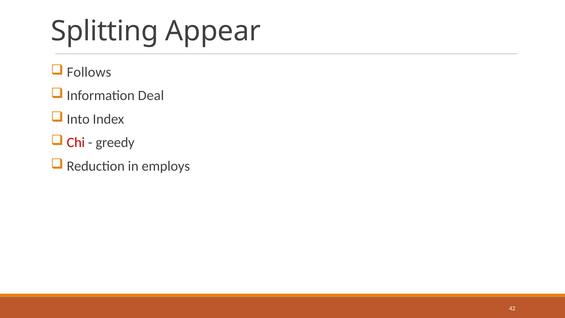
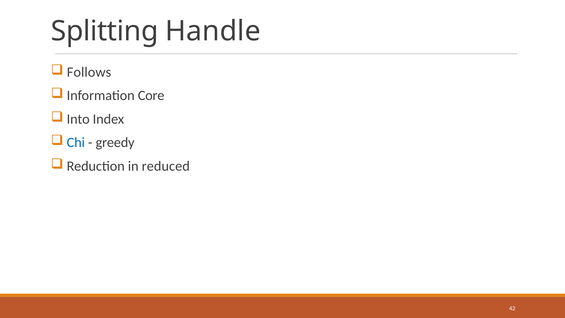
Appear: Appear -> Handle
Deal: Deal -> Core
Chi colour: red -> blue
employs: employs -> reduced
